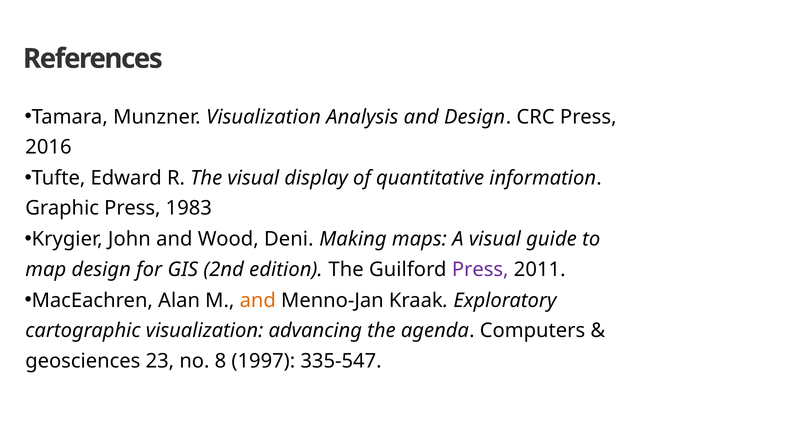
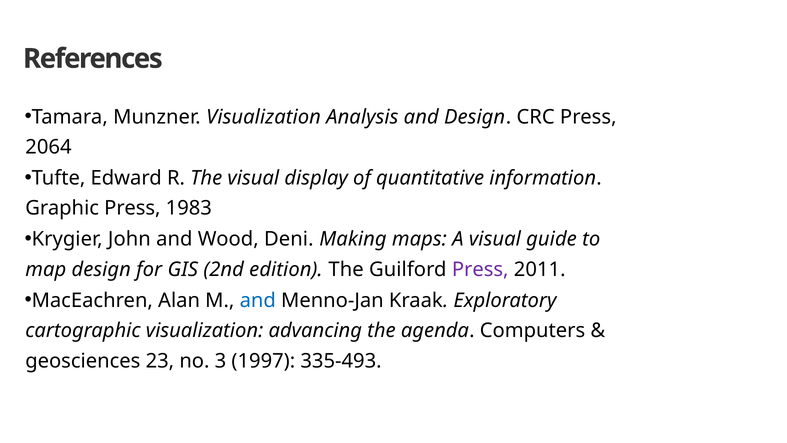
2016: 2016 -> 2064
and at (258, 300) colour: orange -> blue
8: 8 -> 3
335-547: 335-547 -> 335-493
